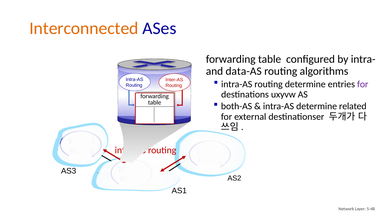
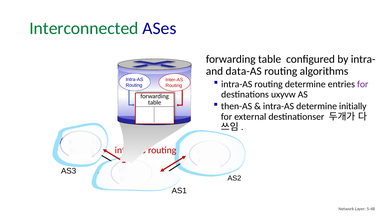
Interconnected colour: orange -> green
both-AS: both-AS -> then-AS
related: related -> initially
